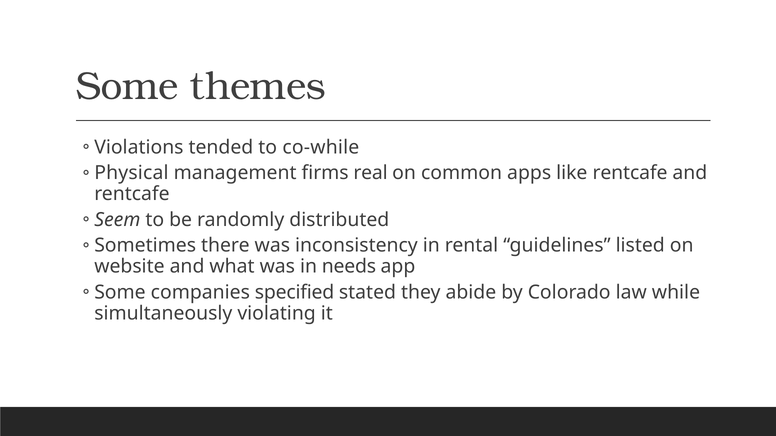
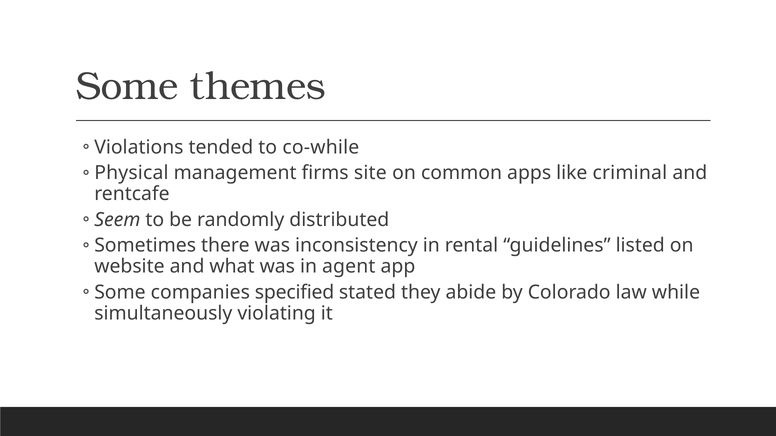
real: real -> site
like rentcafe: rentcafe -> criminal
needs: needs -> agent
